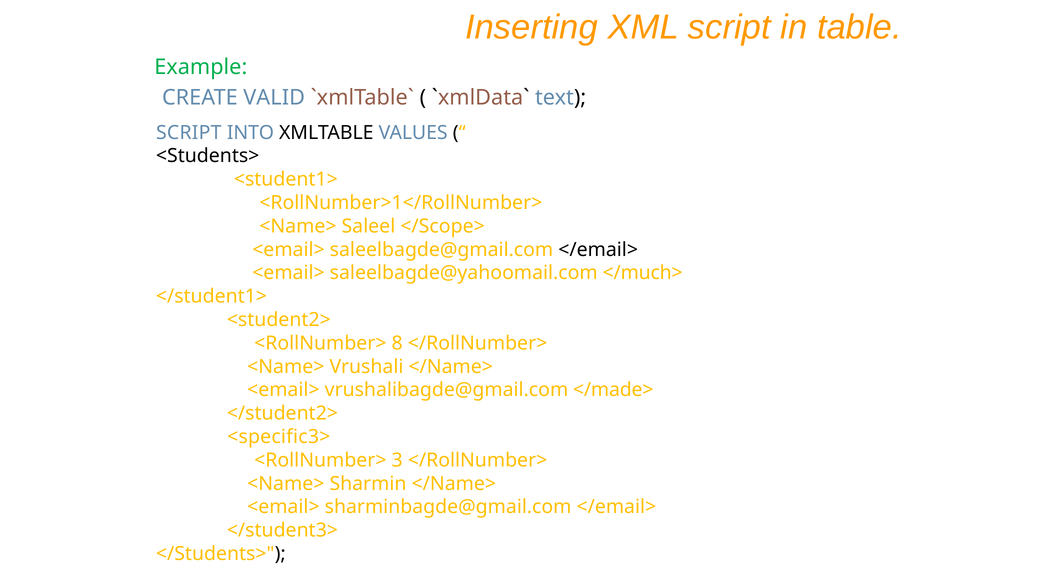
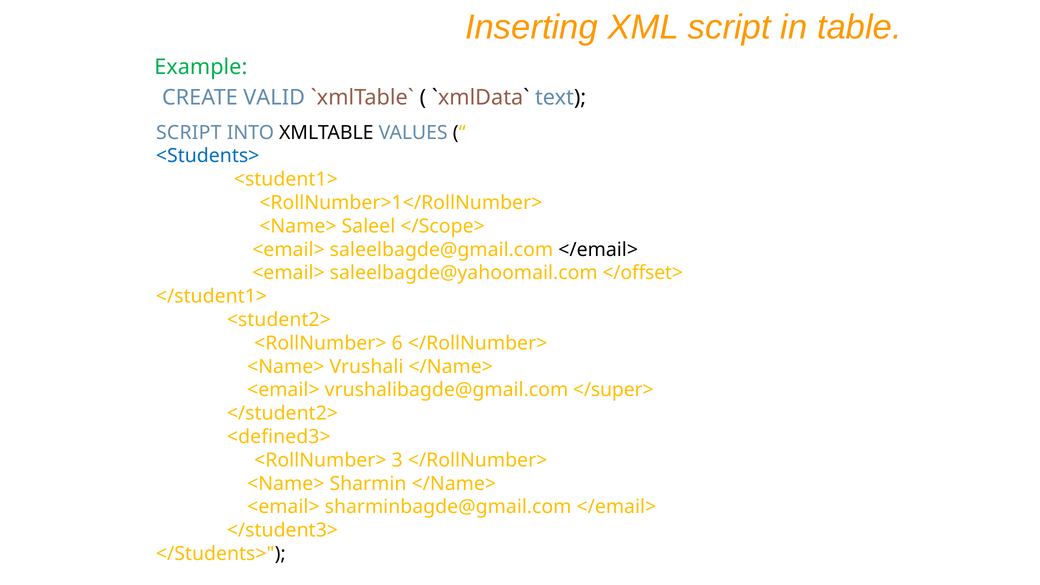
<Students> colour: black -> blue
</much>: </much> -> </offset>
8: 8 -> 6
</made>: </made> -> </super>
<specific3>: <specific3> -> <defined3>
